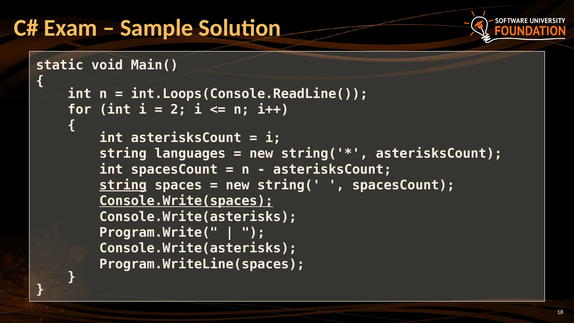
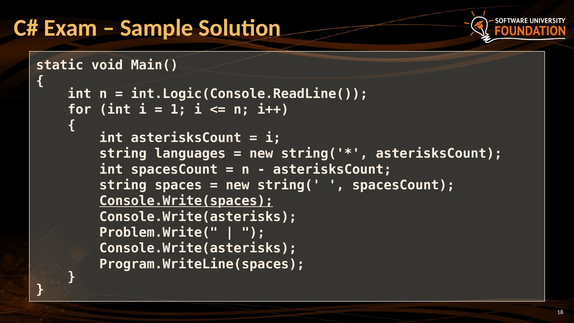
int.Loops(Console.ReadLine(: int.Loops(Console.ReadLine( -> int.Logic(Console.ReadLine(
2: 2 -> 1
string at (123, 185) underline: present -> none
Program.Write(: Program.Write( -> Problem.Write(
